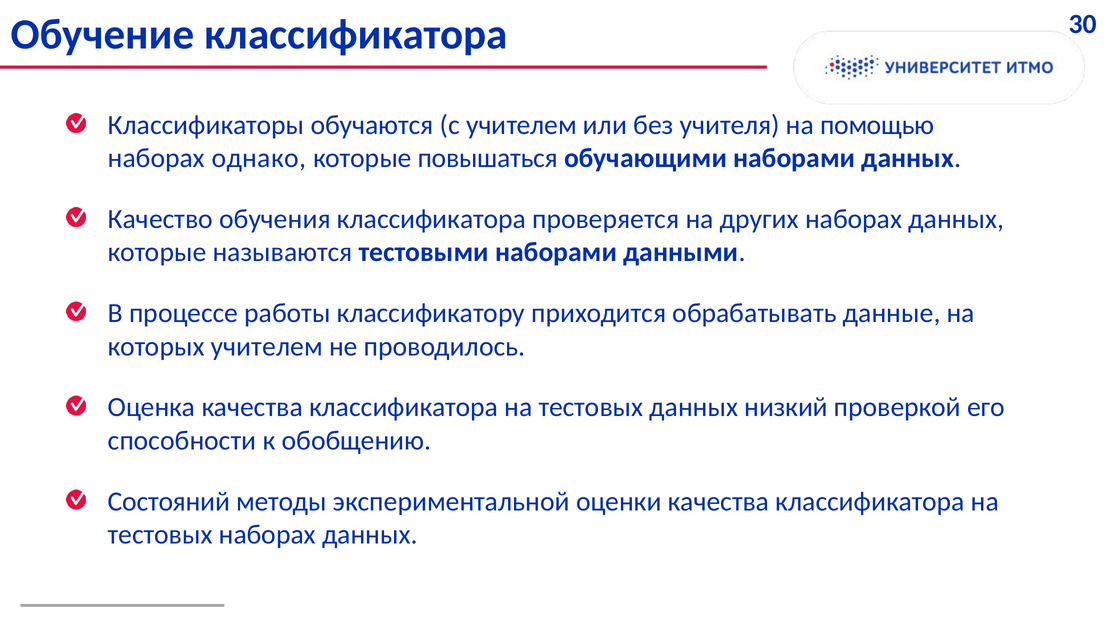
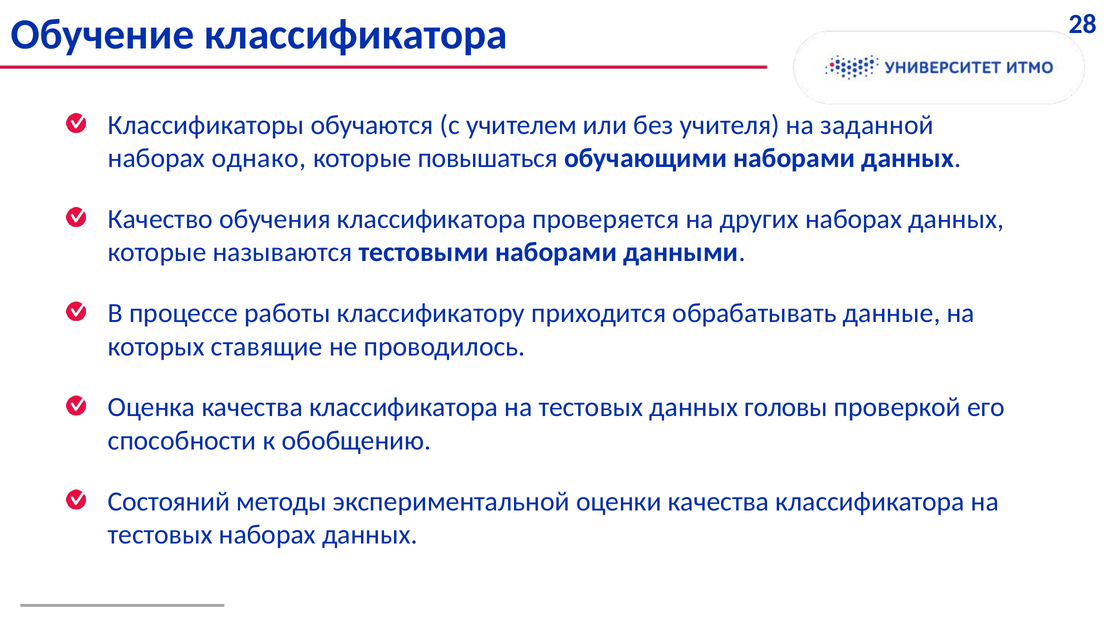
30: 30 -> 28
помощью: помощью -> заданной
которых учителем: учителем -> ставящие
низкий: низкий -> головы
